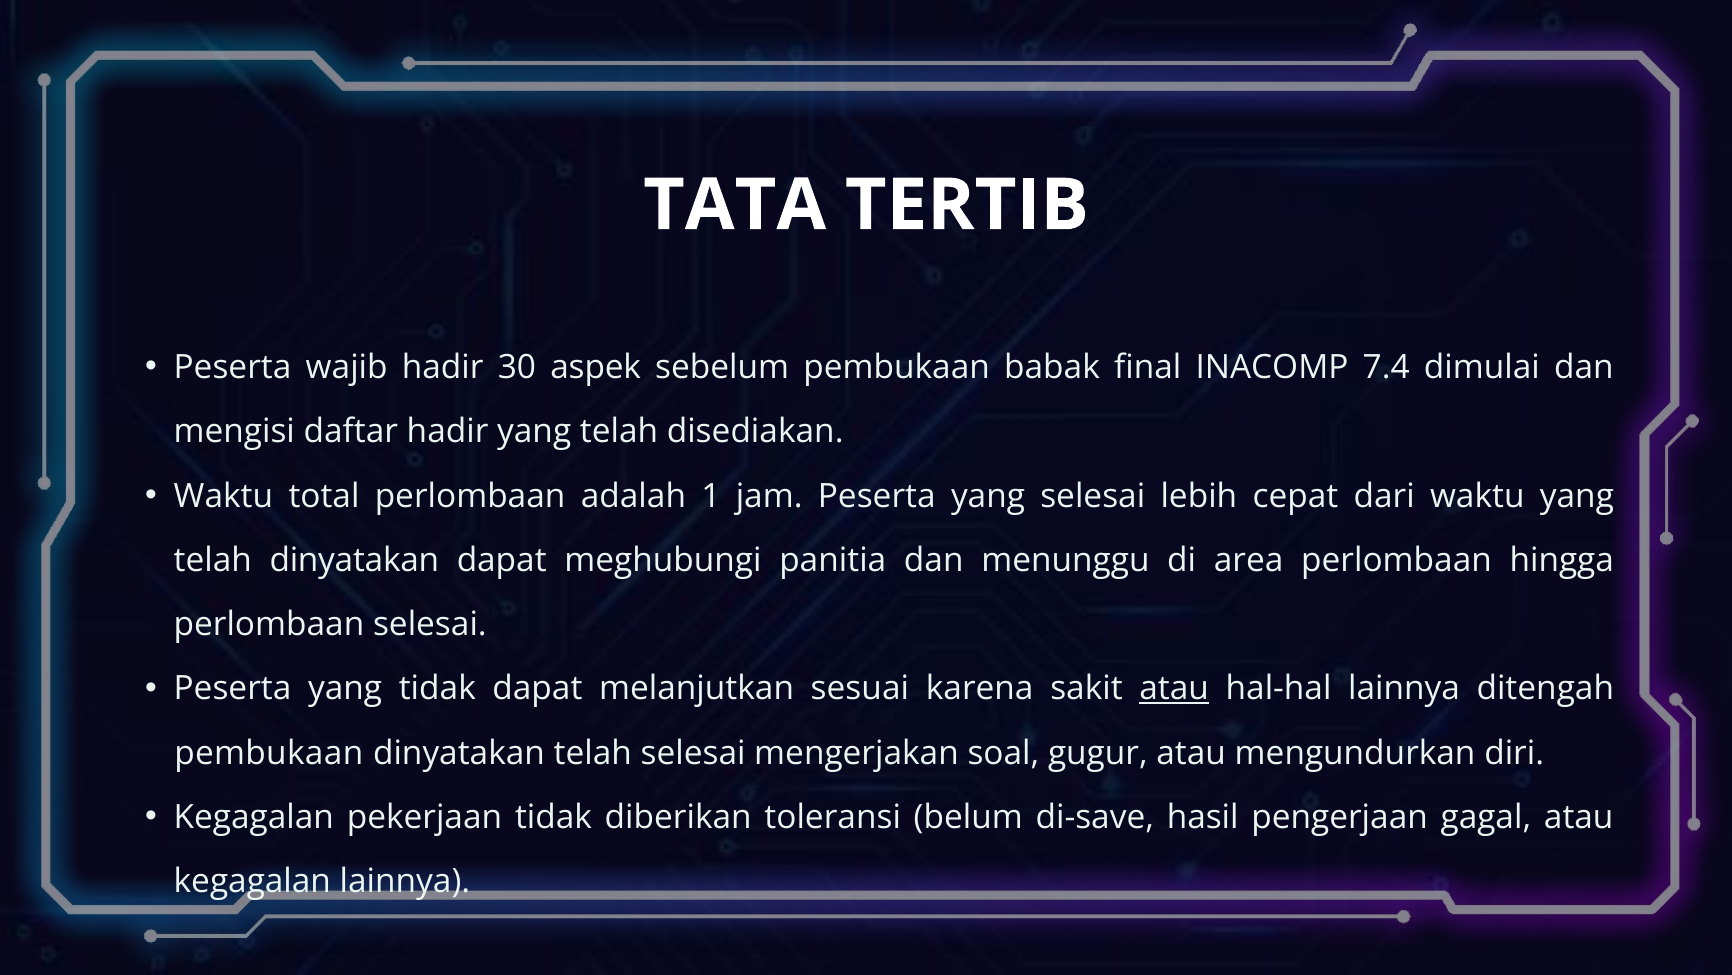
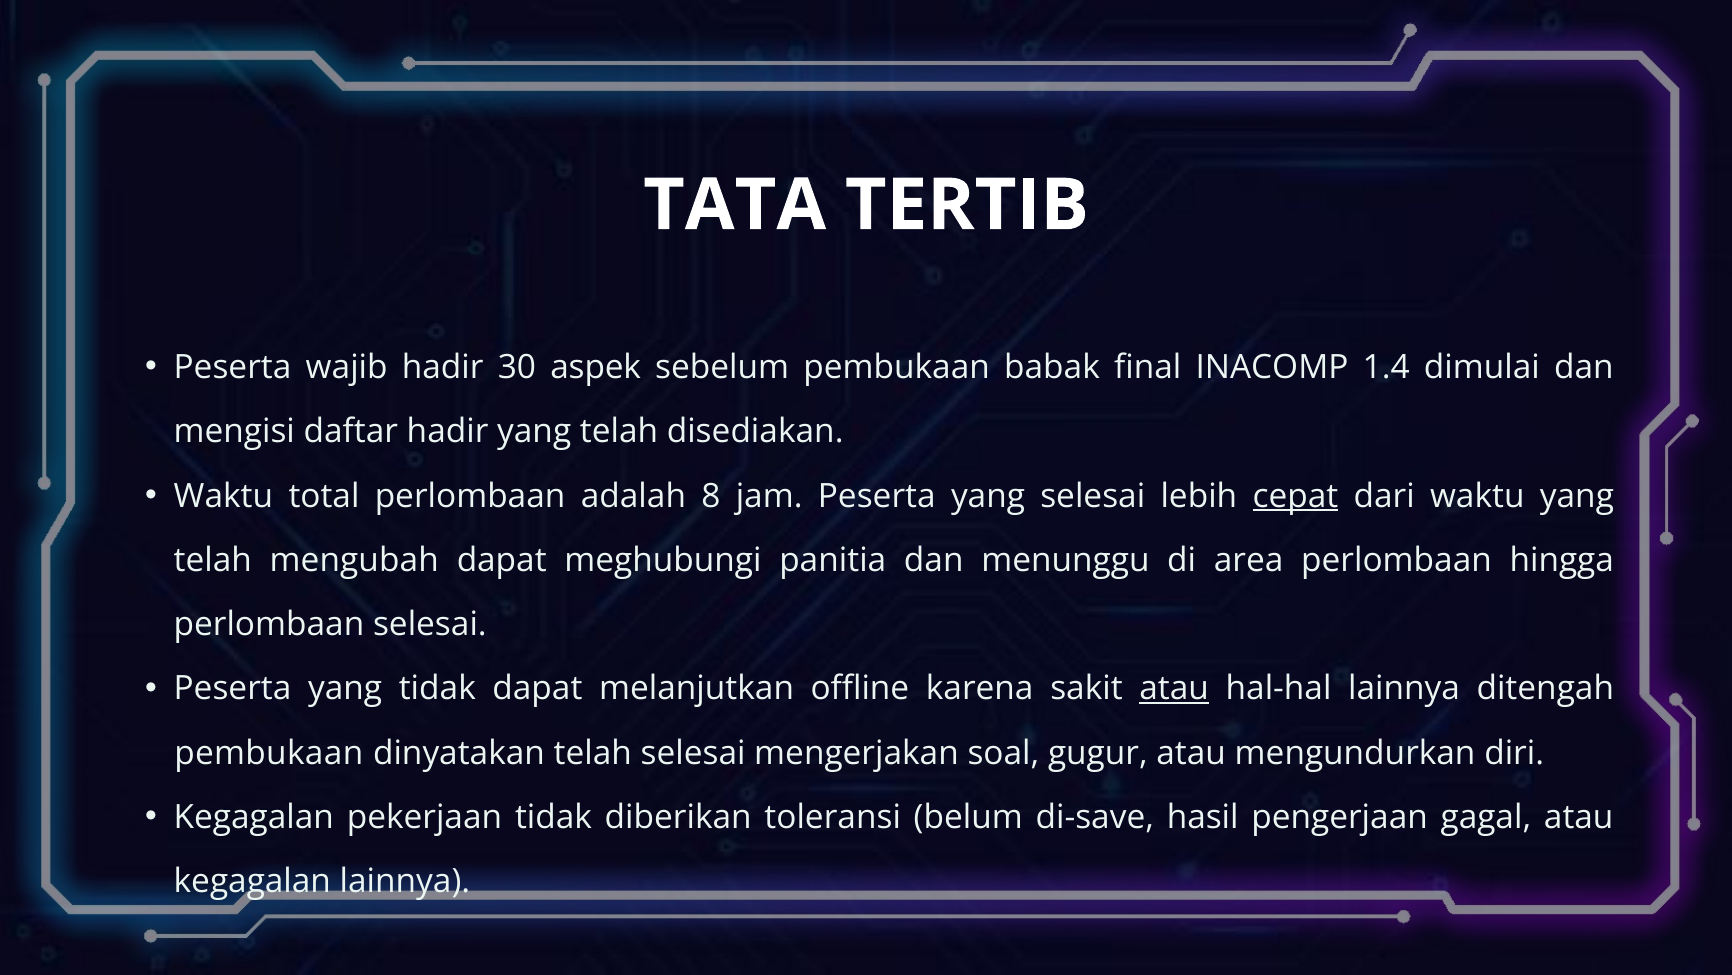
7.4: 7.4 -> 1.4
1: 1 -> 8
cepat underline: none -> present
telah dinyatakan: dinyatakan -> mengubah
sesuai: sesuai -> offline
